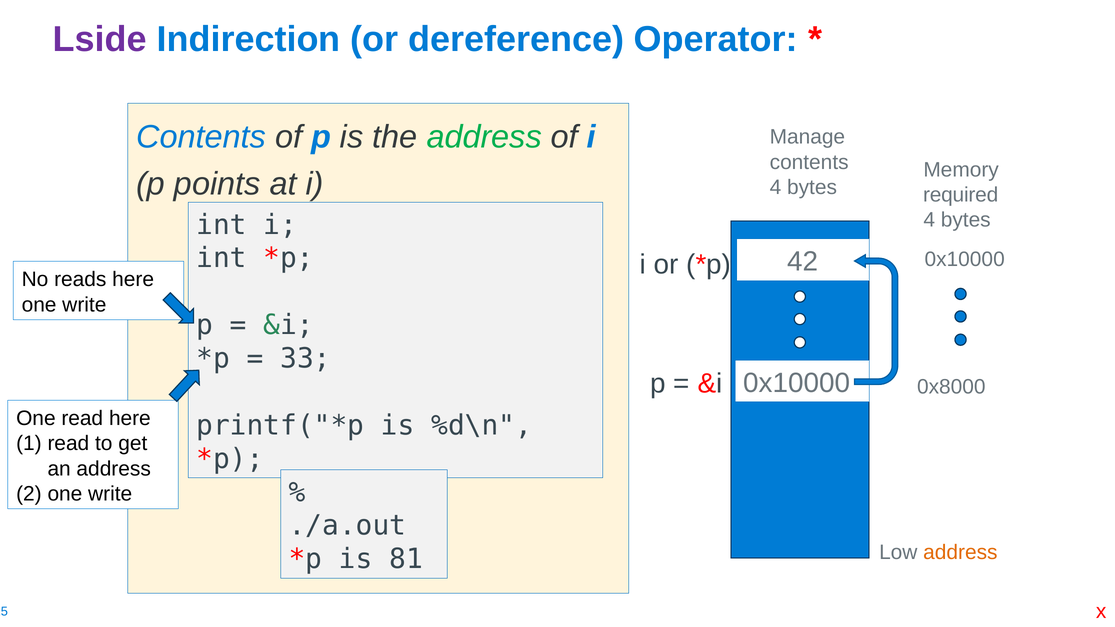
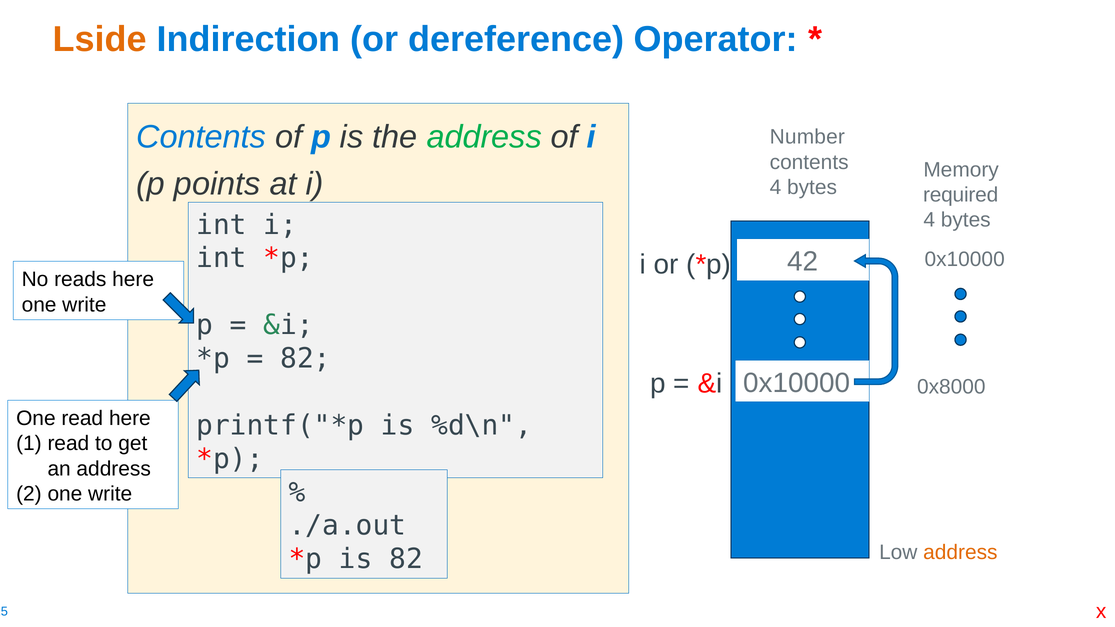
Lside colour: purple -> orange
Manage: Manage -> Number
33 at (305, 359): 33 -> 82
is 81: 81 -> 82
